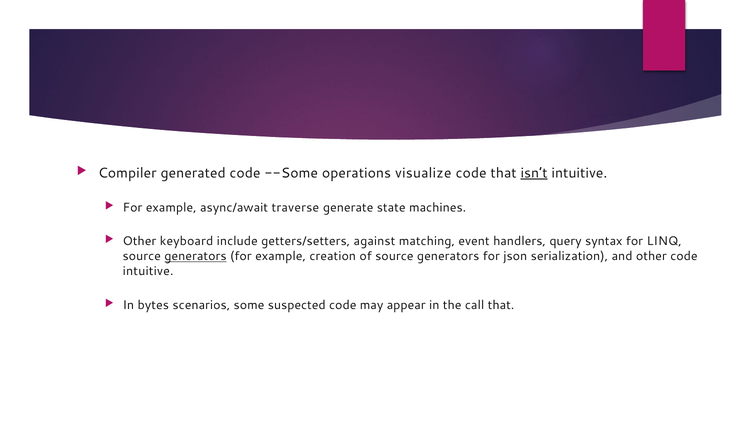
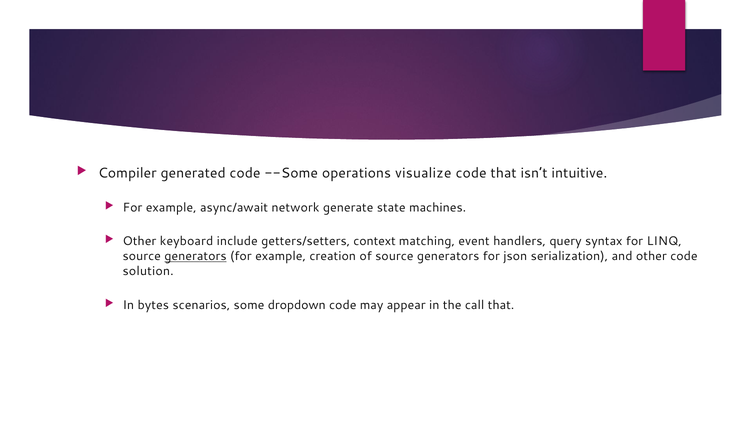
isn’t underline: present -> none
traverse: traverse -> network
against: against -> context
intuitive at (148, 271): intuitive -> solution
suspected: suspected -> dropdown
